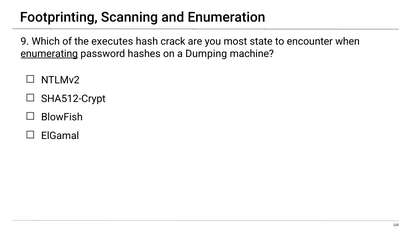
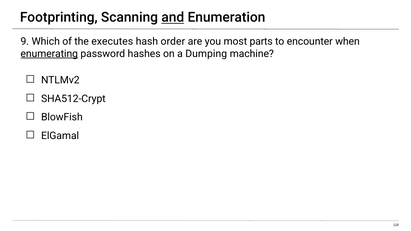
and underline: none -> present
crack: crack -> order
state: state -> parts
